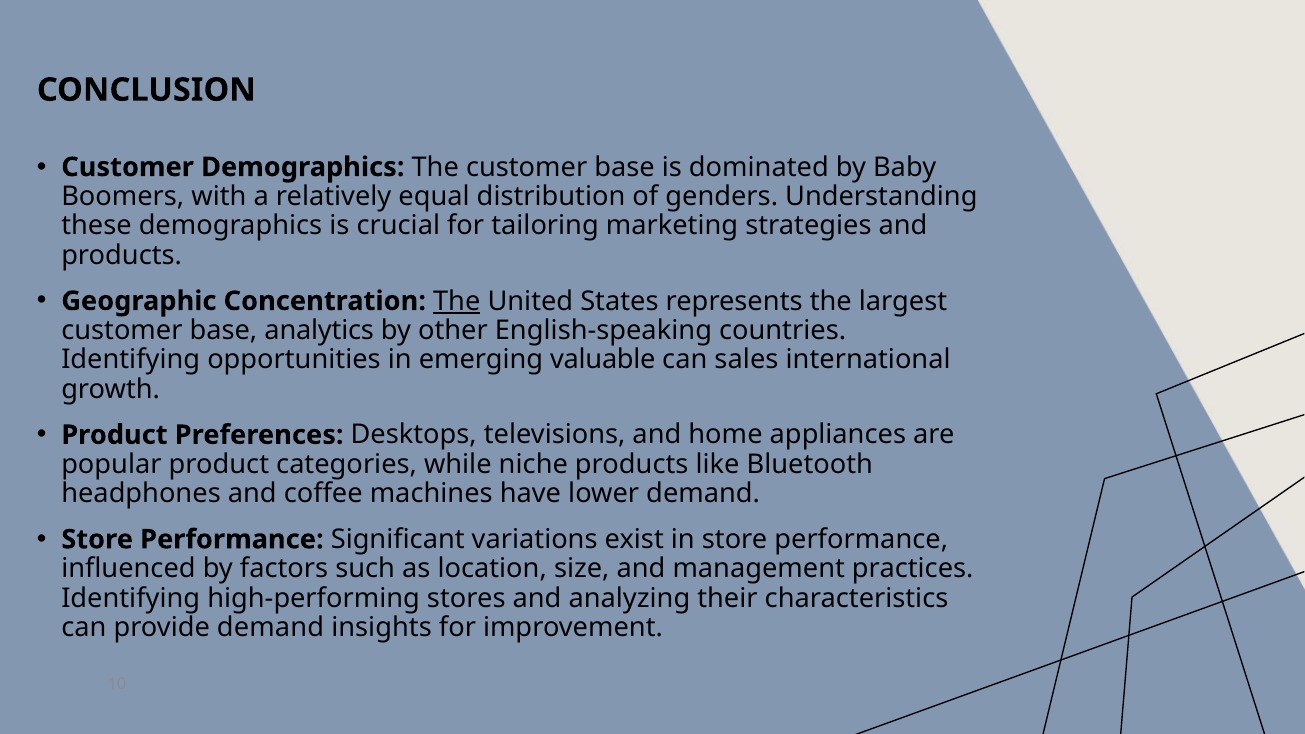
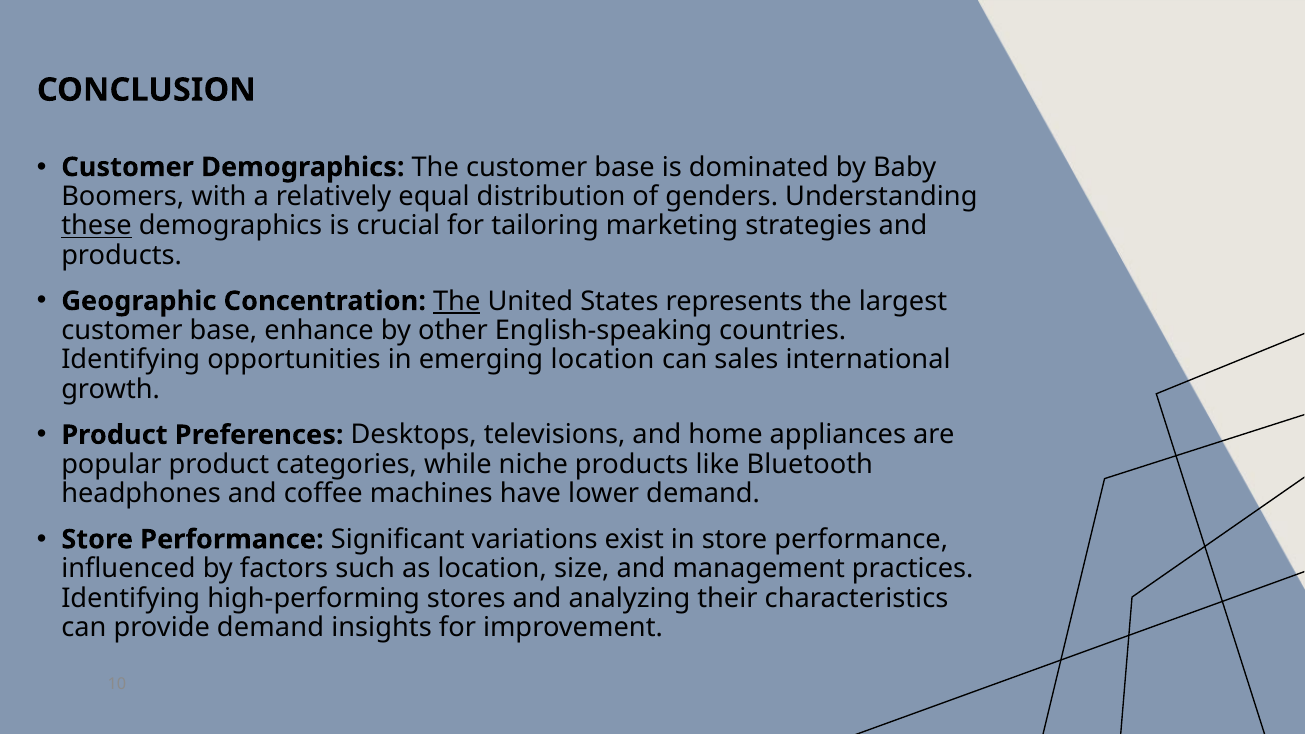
these underline: none -> present
analytics: analytics -> enhance
emerging valuable: valuable -> location
